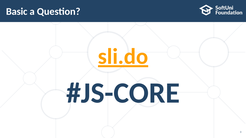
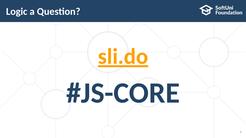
Basic: Basic -> Logic
